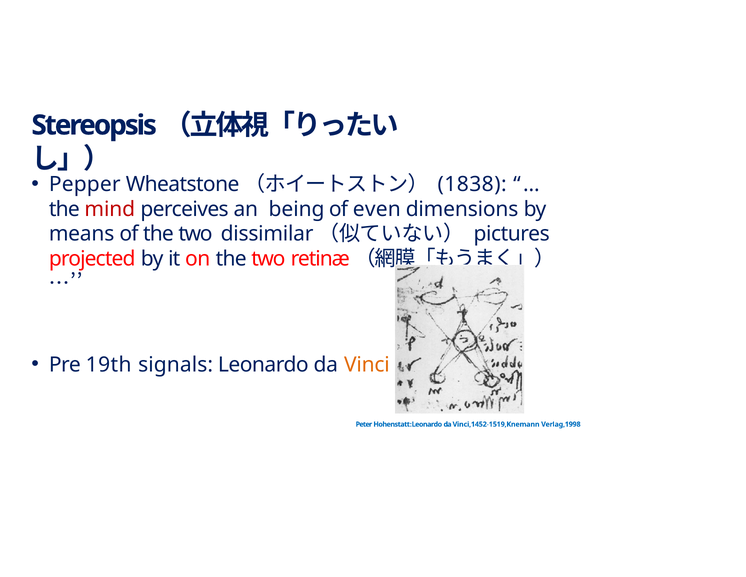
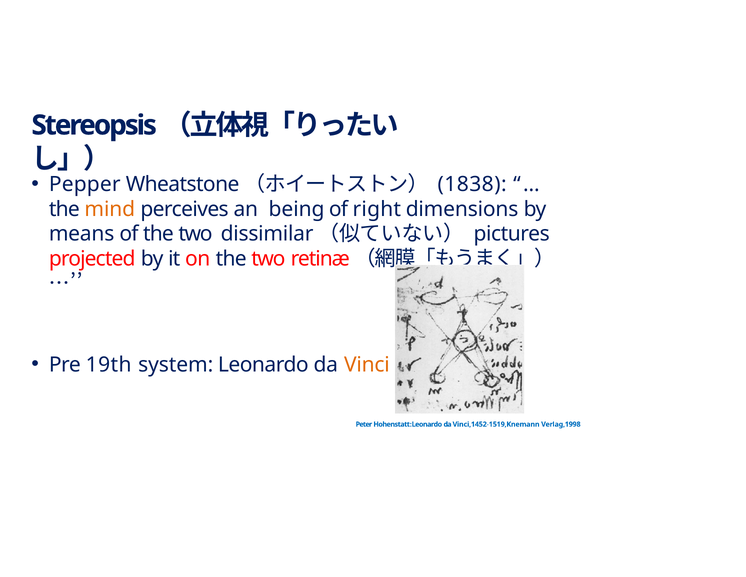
mind colour: red -> orange
even: even -> right
signals: signals -> system
